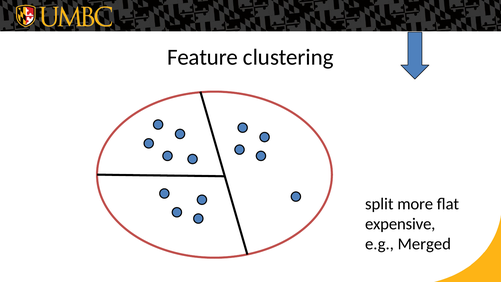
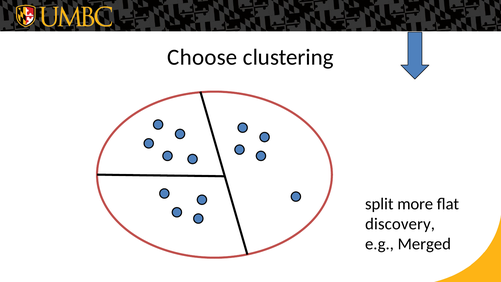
Feature: Feature -> Choose
expensive: expensive -> discovery
